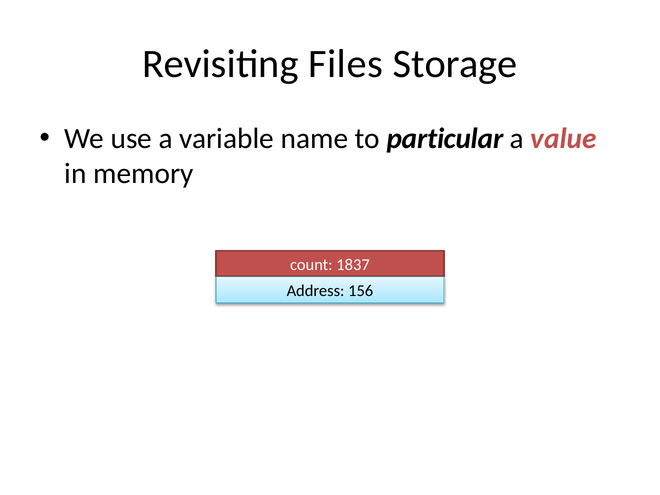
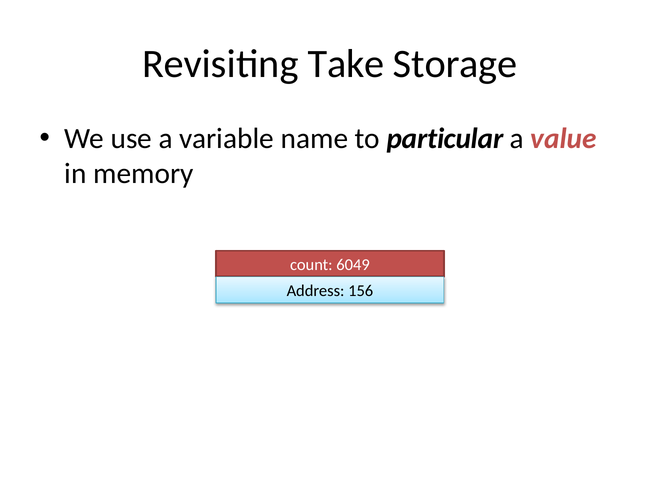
Files: Files -> Take
1837: 1837 -> 6049
